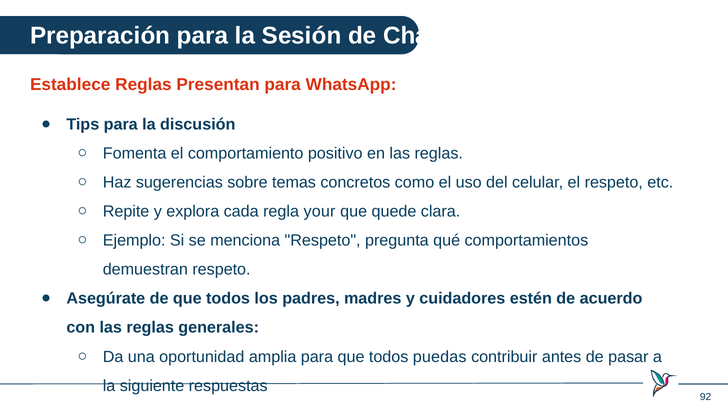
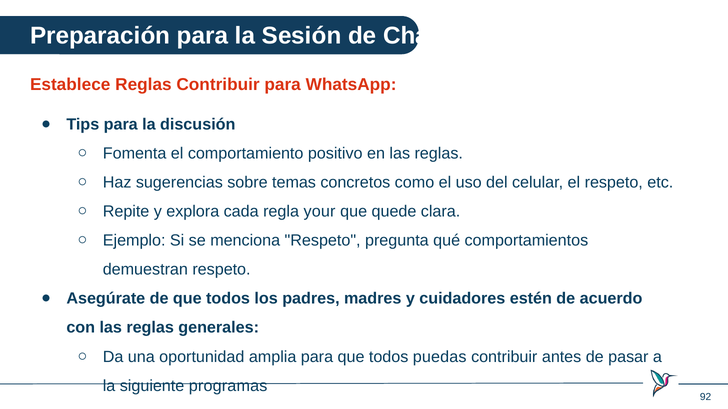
Reglas Presentan: Presentan -> Contribuir
respuestas: respuestas -> programas
